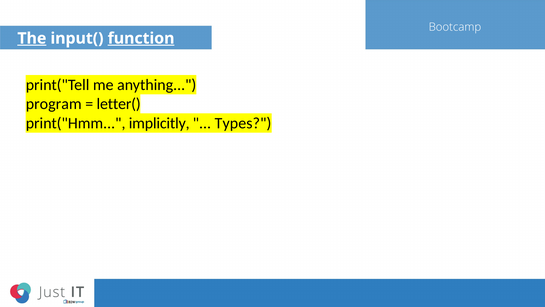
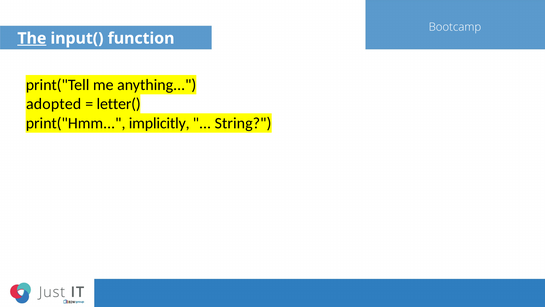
function underline: present -> none
program: program -> adopted
Types: Types -> String
